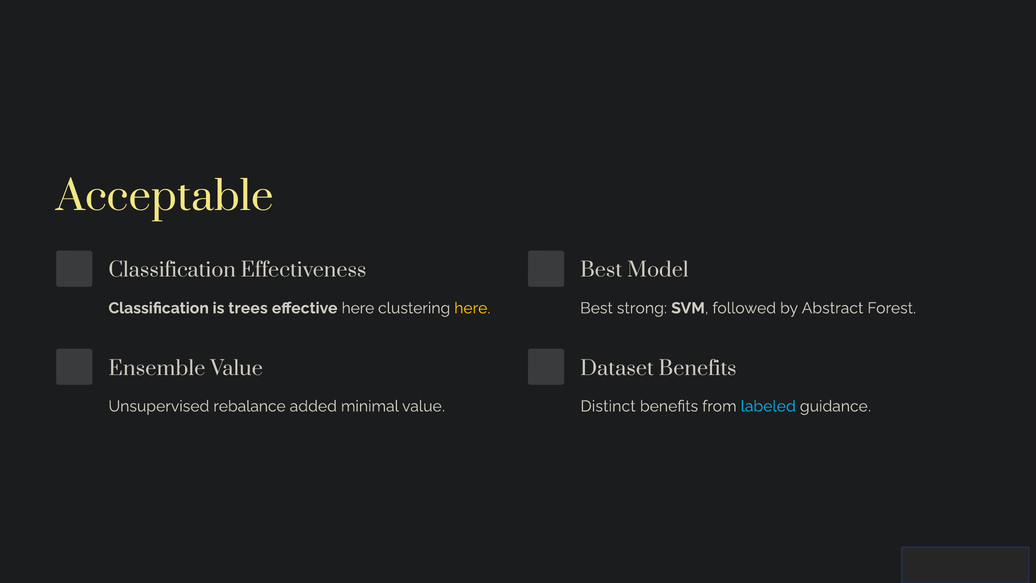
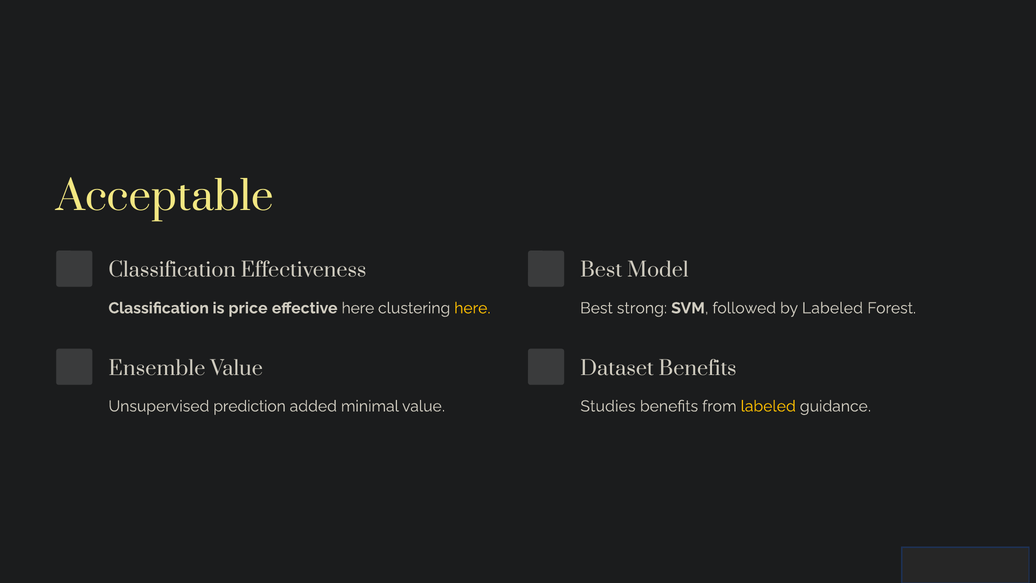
trees: trees -> price
by Abstract: Abstract -> Labeled
rebalance: rebalance -> prediction
Distinct: Distinct -> Studies
labeled at (768, 406) colour: light blue -> yellow
